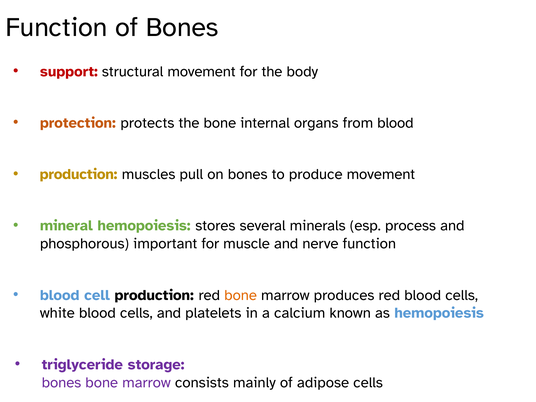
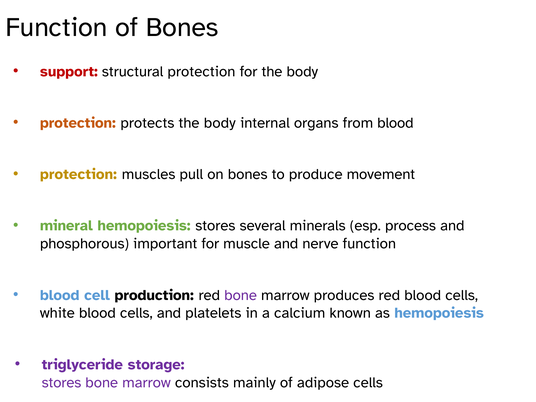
structural movement: movement -> protection
protects the bone: bone -> body
production at (79, 174): production -> protection
bone at (241, 295) colour: orange -> purple
bones at (61, 382): bones -> stores
